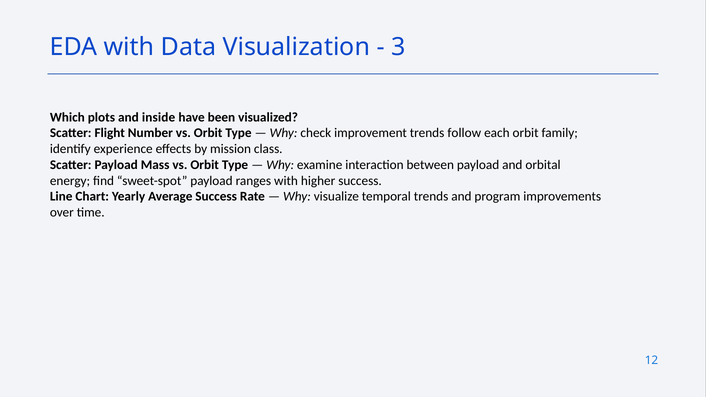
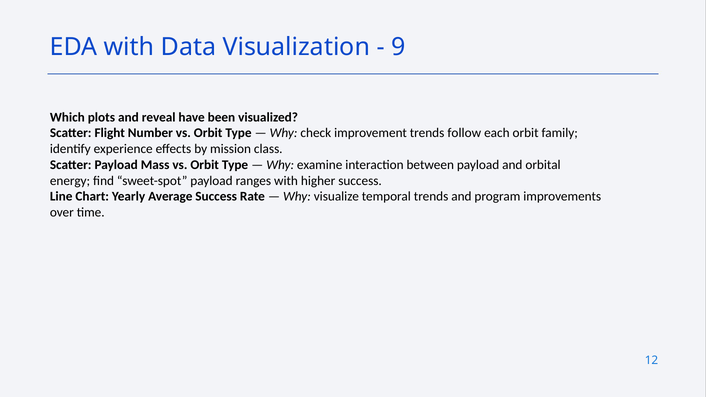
3: 3 -> 9
inside: inside -> reveal
